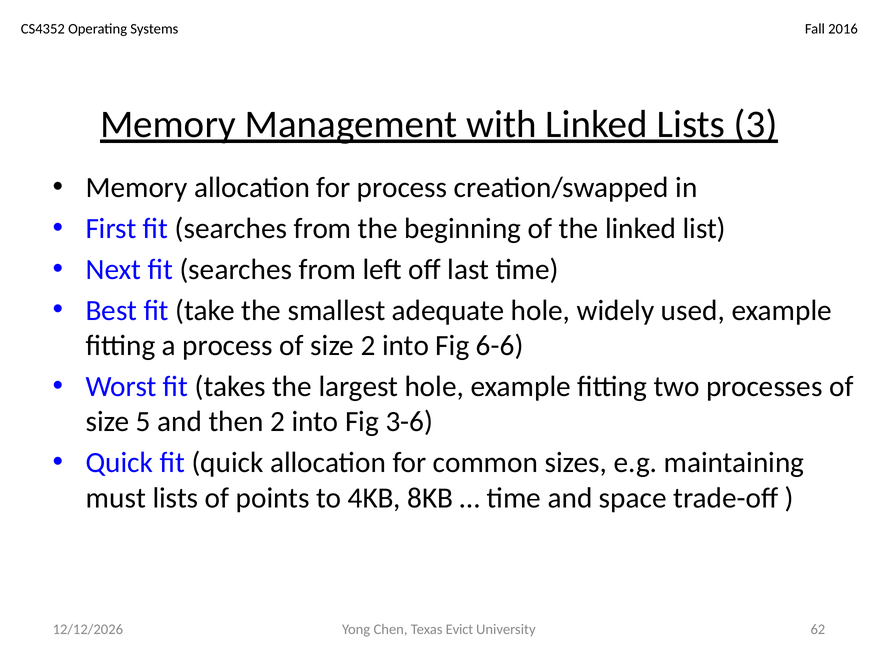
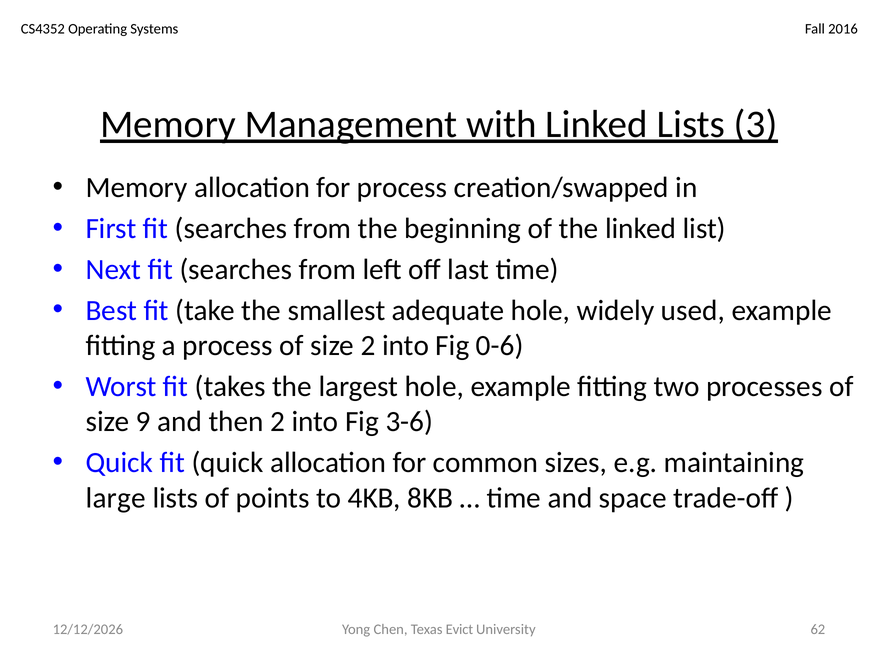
6-6: 6-6 -> 0-6
5: 5 -> 9
must: must -> large
